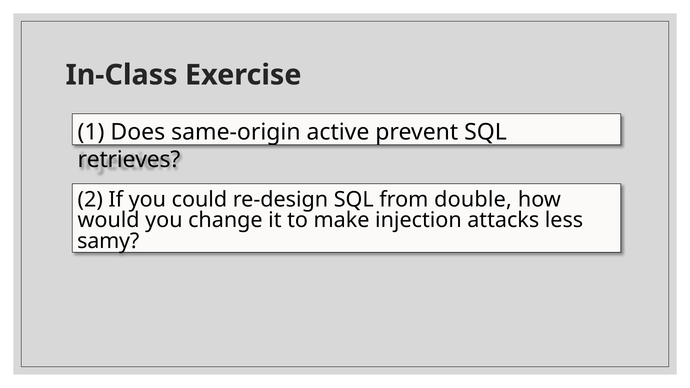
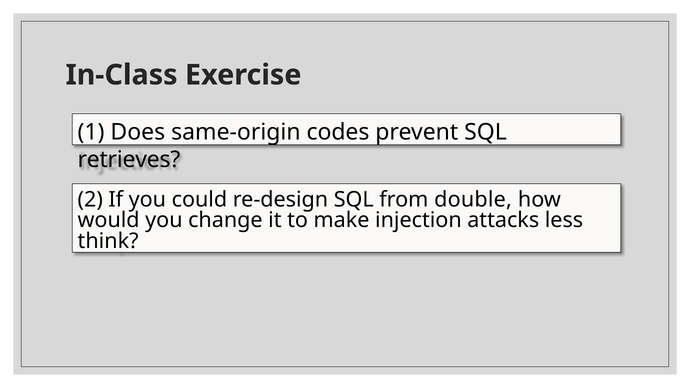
active: active -> codes
samy: samy -> think
